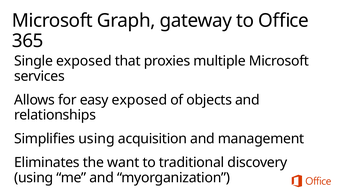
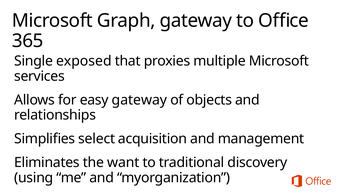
easy exposed: exposed -> gateway
Simplifies using: using -> select
